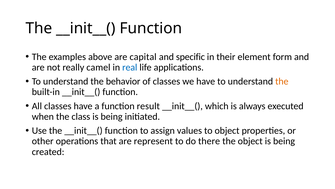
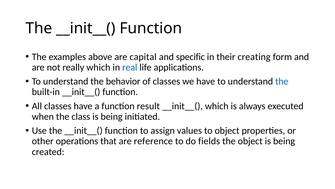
element: element -> creating
really camel: camel -> which
the at (282, 81) colour: orange -> blue
represent: represent -> reference
there: there -> fields
